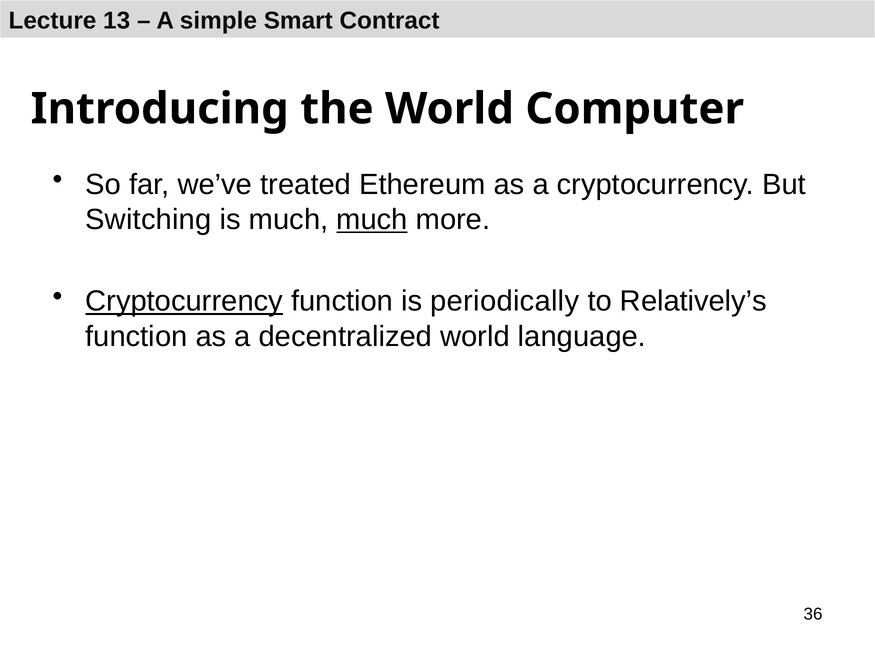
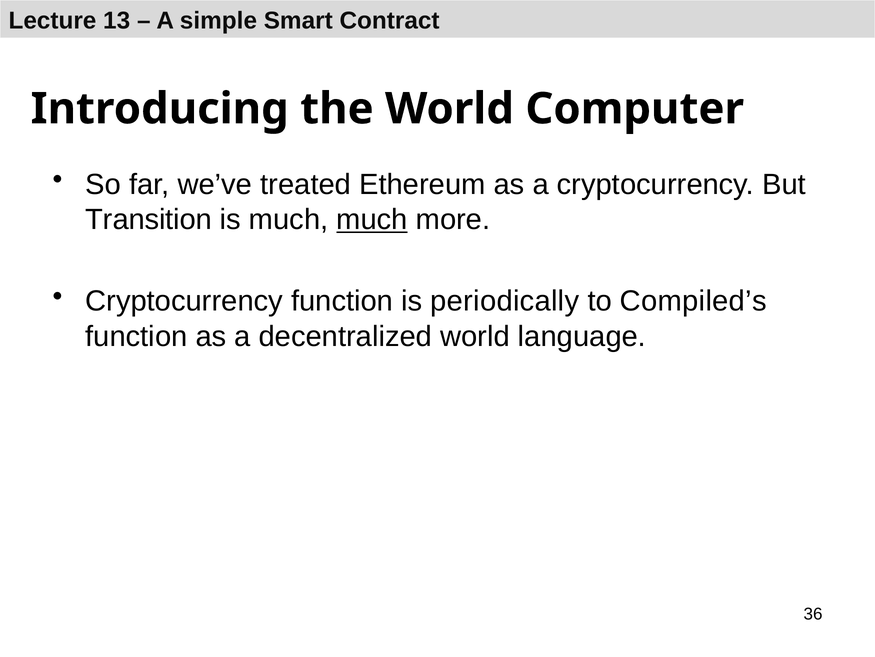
Switching: Switching -> Transition
Cryptocurrency at (184, 301) underline: present -> none
Relatively’s: Relatively’s -> Compiled’s
